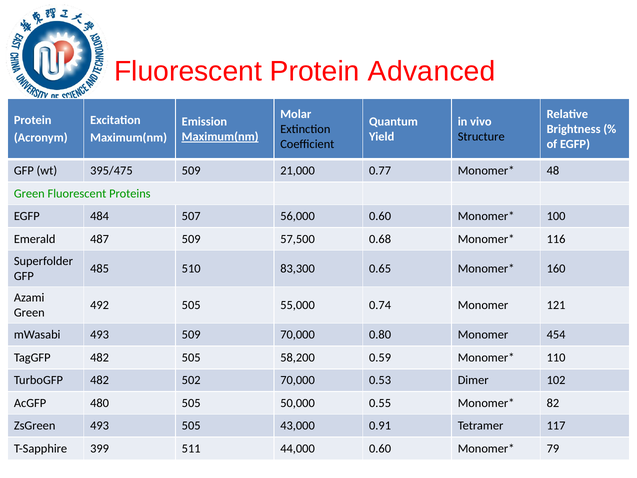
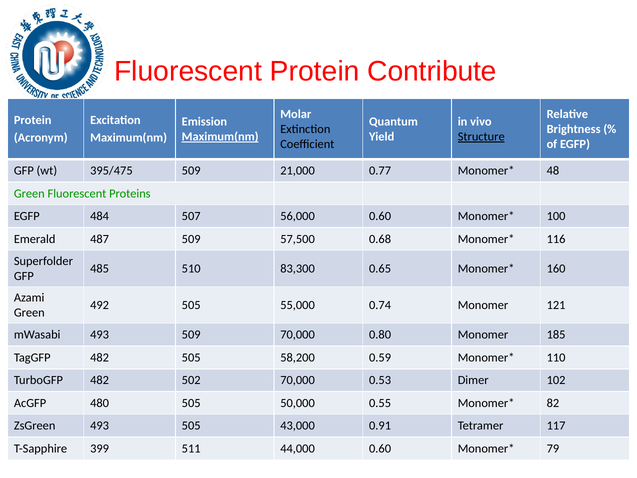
Advanced: Advanced -> Contribute
Structure underline: none -> present
454: 454 -> 185
